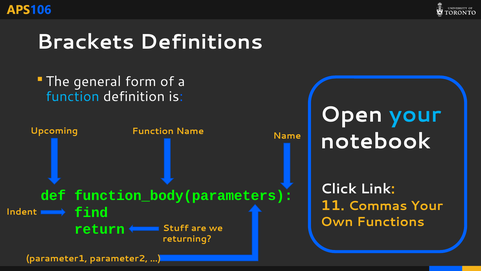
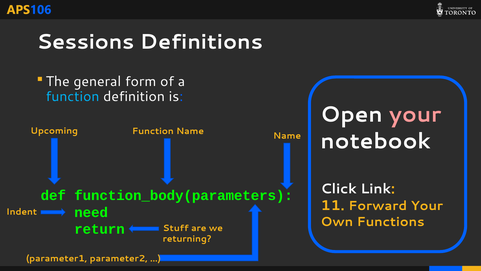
Brackets: Brackets -> Sessions
your at (415, 114) colour: light blue -> pink
Commas: Commas -> Forward
find: find -> need
